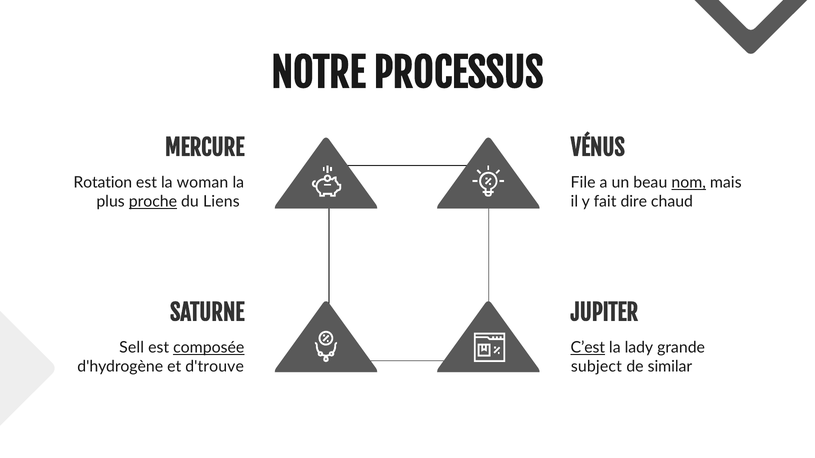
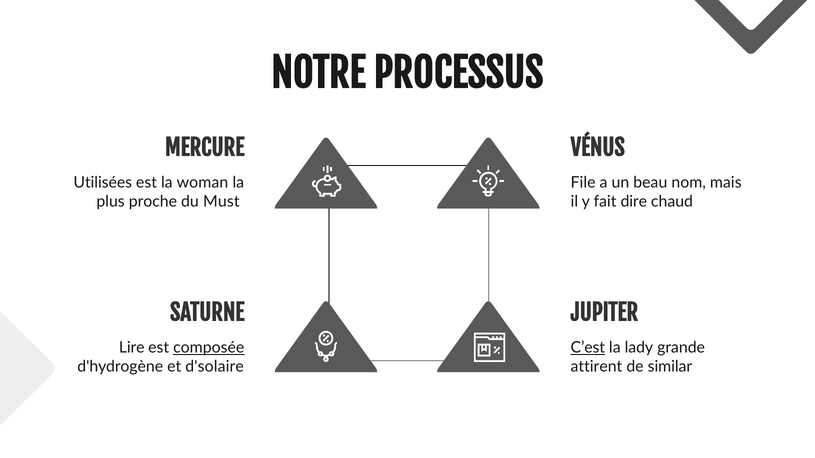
Rotation: Rotation -> Utilisées
nom underline: present -> none
proche underline: present -> none
Liens: Liens -> Must
Sell: Sell -> Lire
d'trouve: d'trouve -> d'solaire
subject: subject -> attirent
